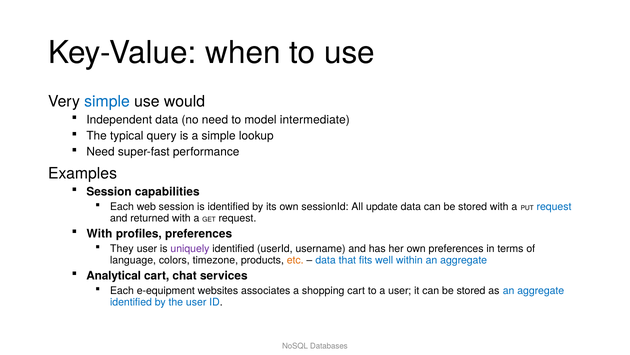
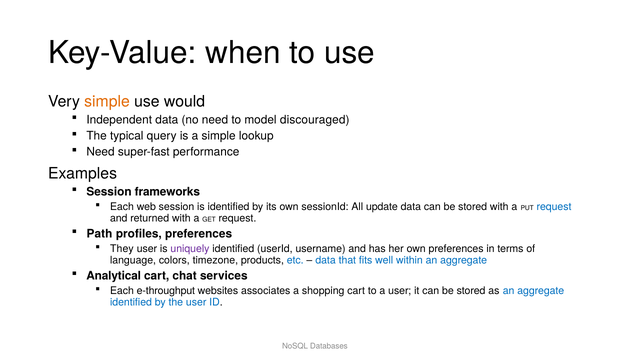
simple at (107, 101) colour: blue -> orange
intermediate: intermediate -> discouraged
capabilities: capabilities -> frameworks
With at (99, 233): With -> Path
etc colour: orange -> blue
e-equipment: e-equipment -> e-throughput
